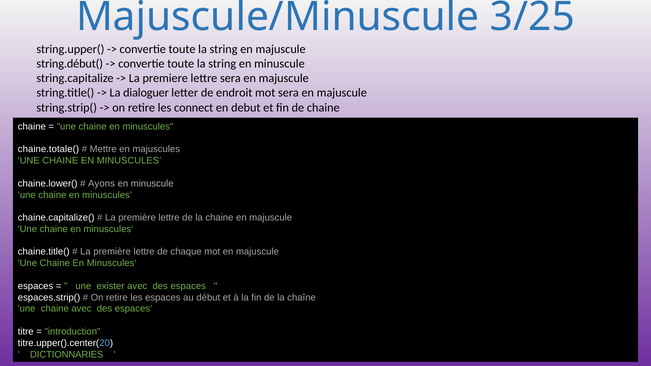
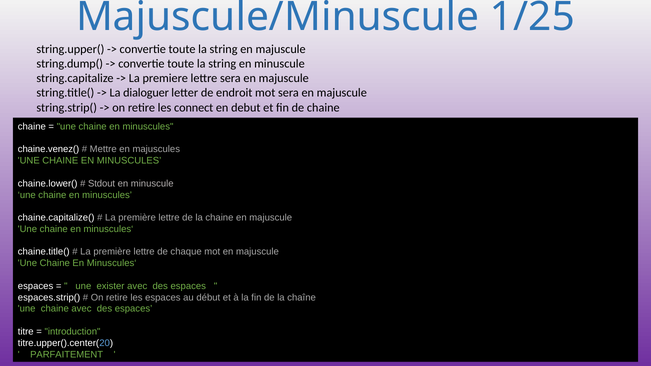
3/25: 3/25 -> 1/25
string.début(: string.début( -> string.dump(
chaine.totale(: chaine.totale( -> chaine.venez(
Ayons: Ayons -> Stdout
DICTIONNARIES: DICTIONNARIES -> PARFAITEMENT
